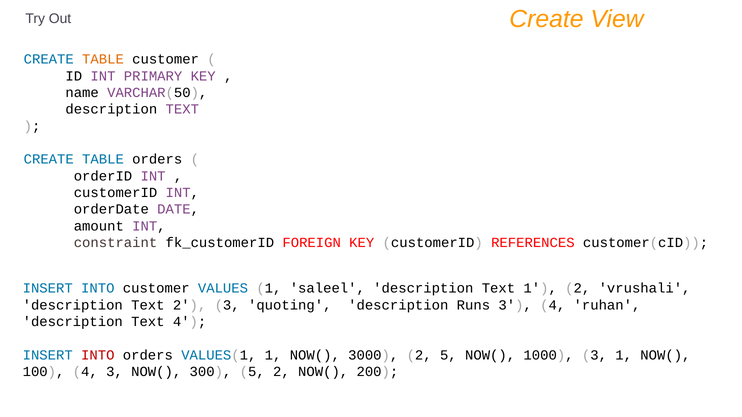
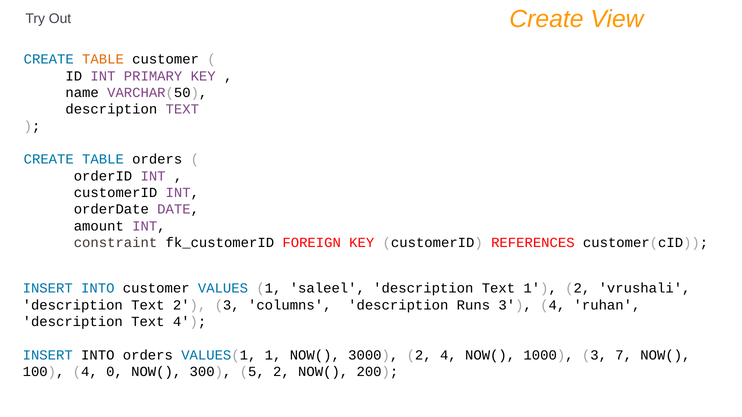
quoting: quoting -> columns
INTO at (98, 355) colour: red -> black
2 5: 5 -> 4
3 1: 1 -> 7
4 3: 3 -> 0
